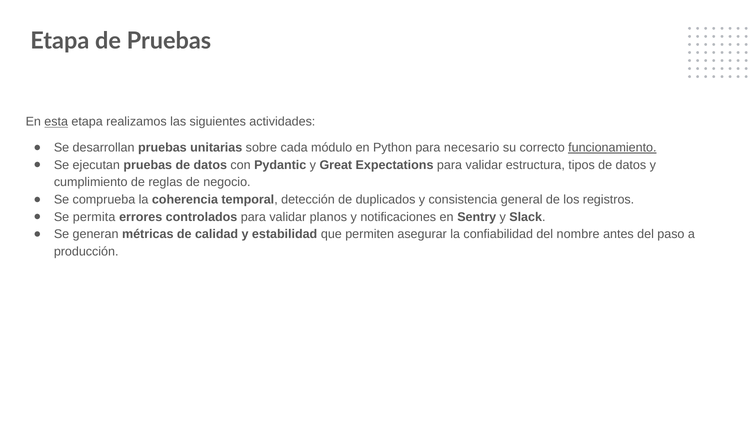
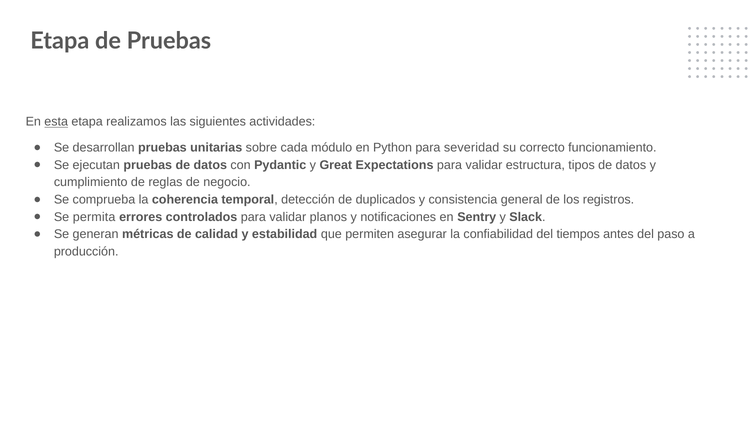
necesario: necesario -> severidad
funcionamiento underline: present -> none
nombre: nombre -> tiempos
